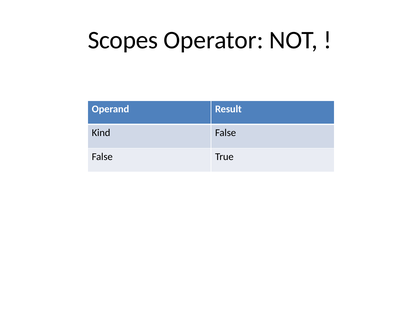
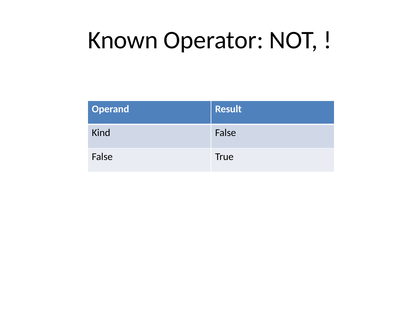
Scopes: Scopes -> Known
